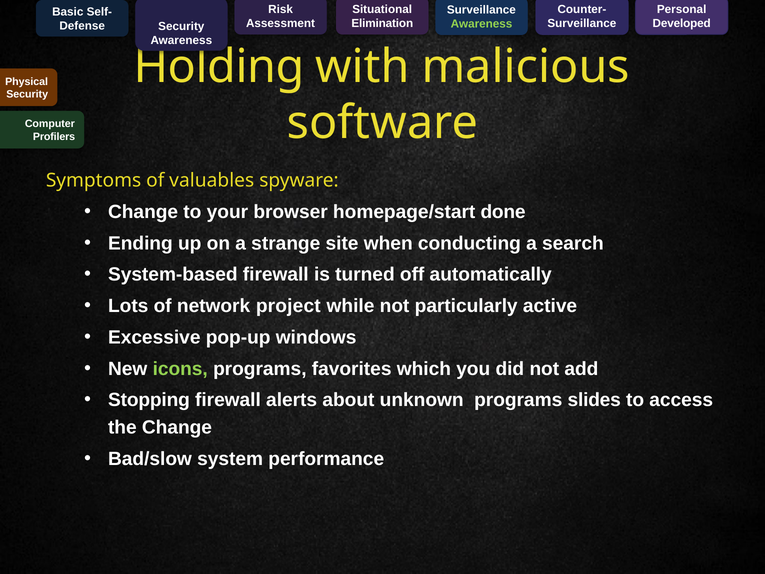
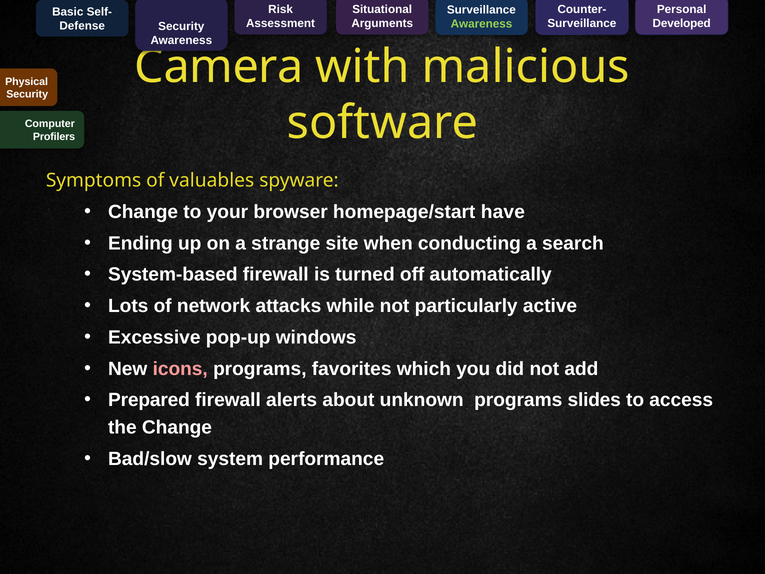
Elimination: Elimination -> Arguments
Holding: Holding -> Camera
done: done -> have
project: project -> attacks
icons colour: light green -> pink
Stopping: Stopping -> Prepared
